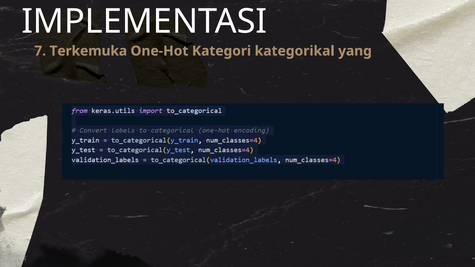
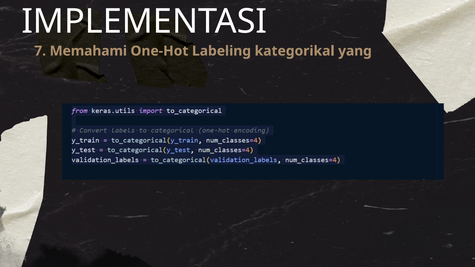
Terkemuka: Terkemuka -> Memahami
Kategori: Kategori -> Labeling
